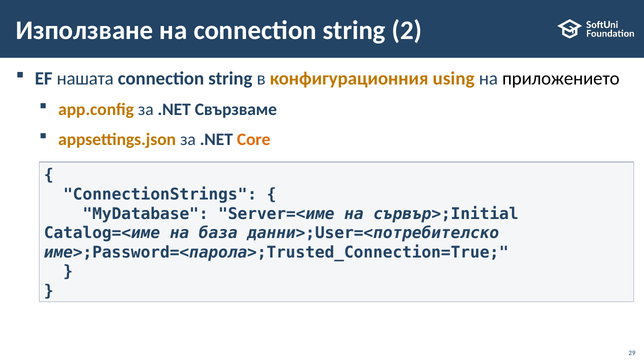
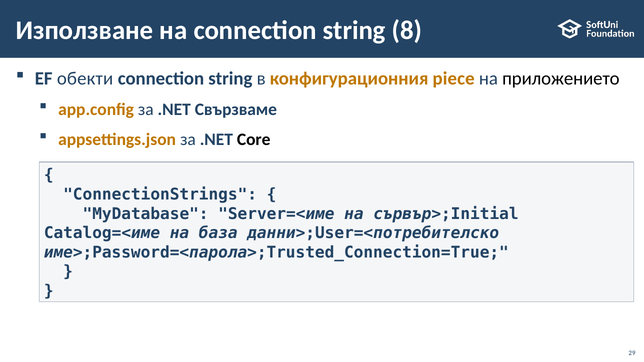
2: 2 -> 8
нашата: нашата -> обекти
using: using -> piece
Core colour: orange -> black
